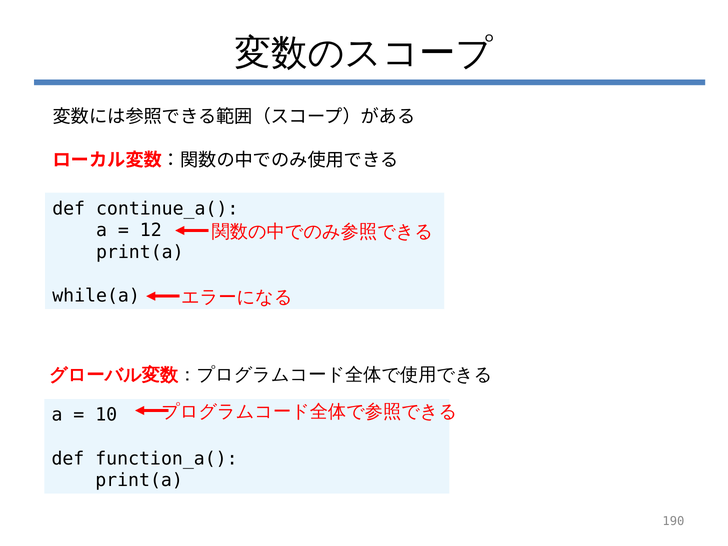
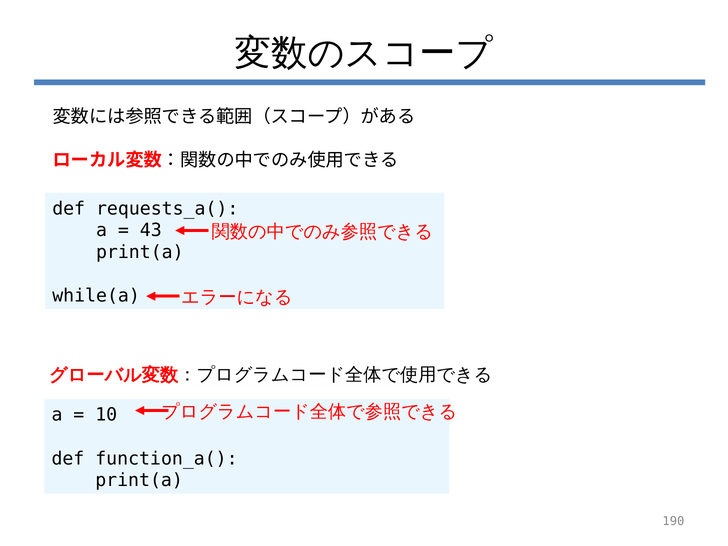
continue_a(: continue_a( -> requests_a(
12: 12 -> 43
